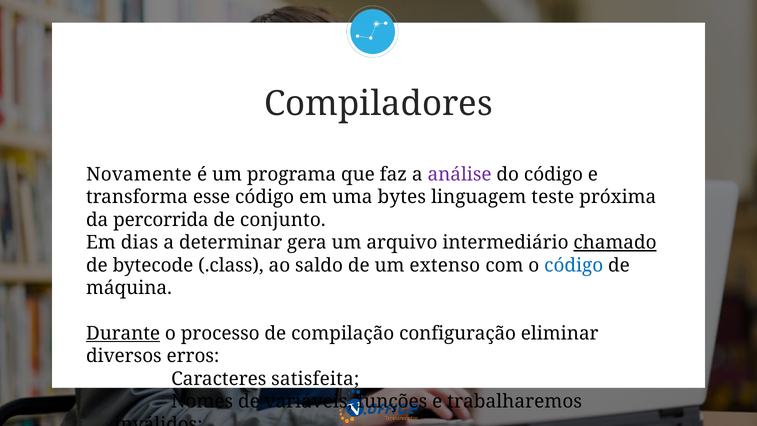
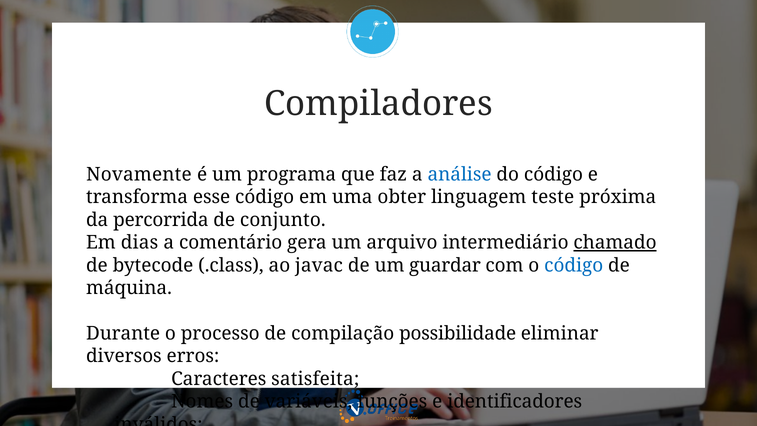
análise colour: purple -> blue
bytes: bytes -> obter
determinar: determinar -> comentário
saldo: saldo -> javac
extenso: extenso -> guardar
Durante underline: present -> none
configuração: configuração -> possibilidade
trabalharemos: trabalharemos -> identificadores
